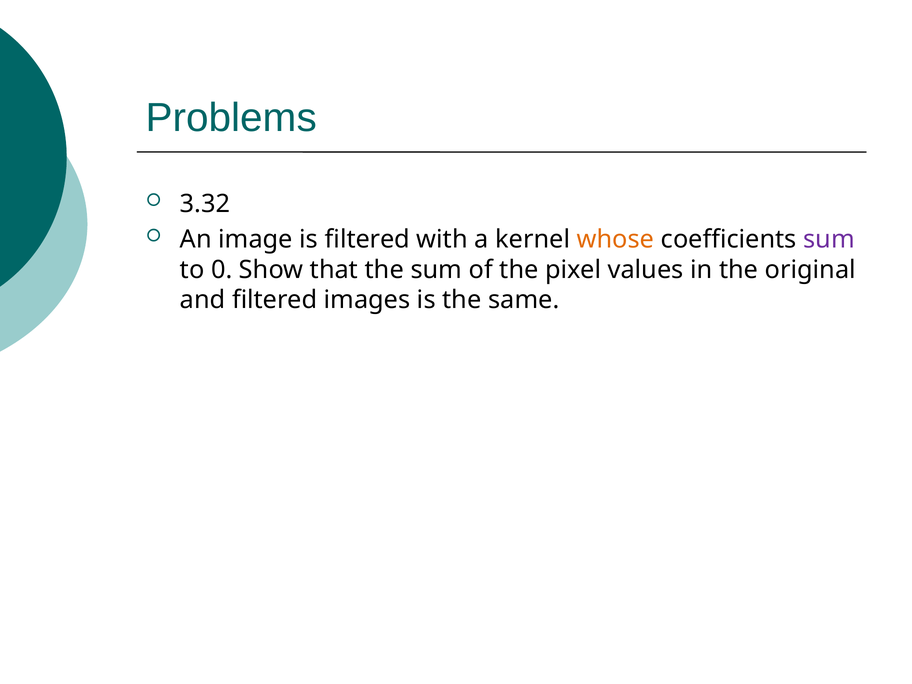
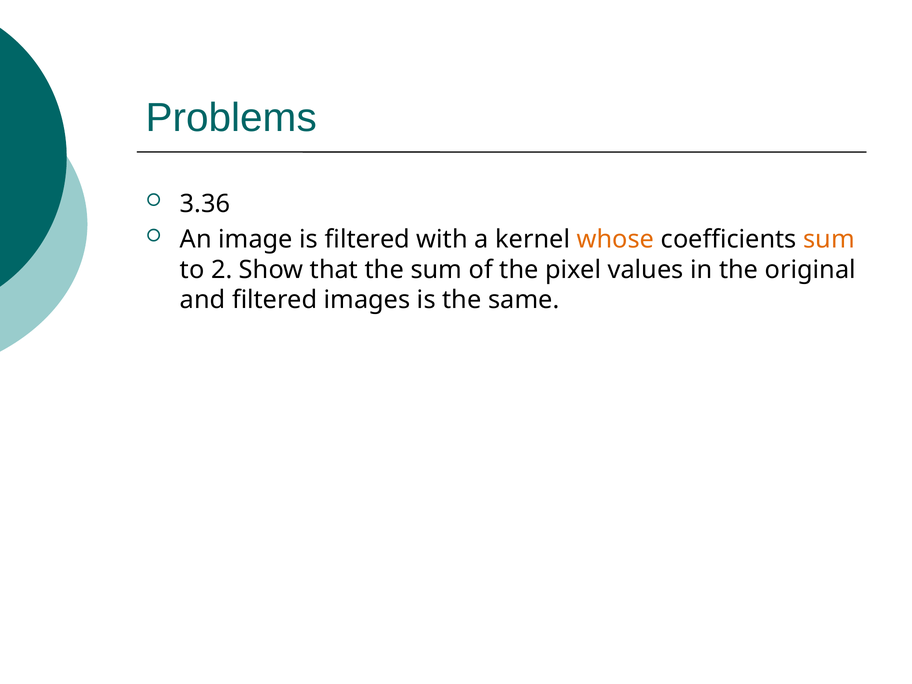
3.32: 3.32 -> 3.36
sum at (829, 239) colour: purple -> orange
0: 0 -> 2
